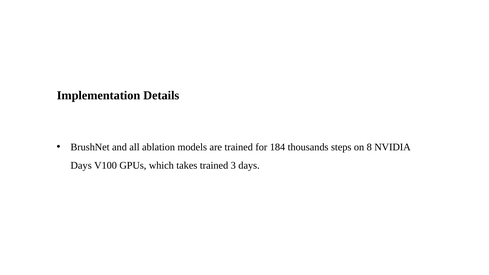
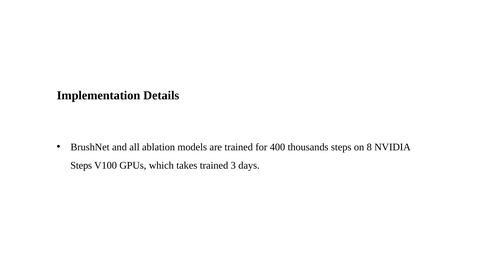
184: 184 -> 400
Days at (81, 165): Days -> Steps
